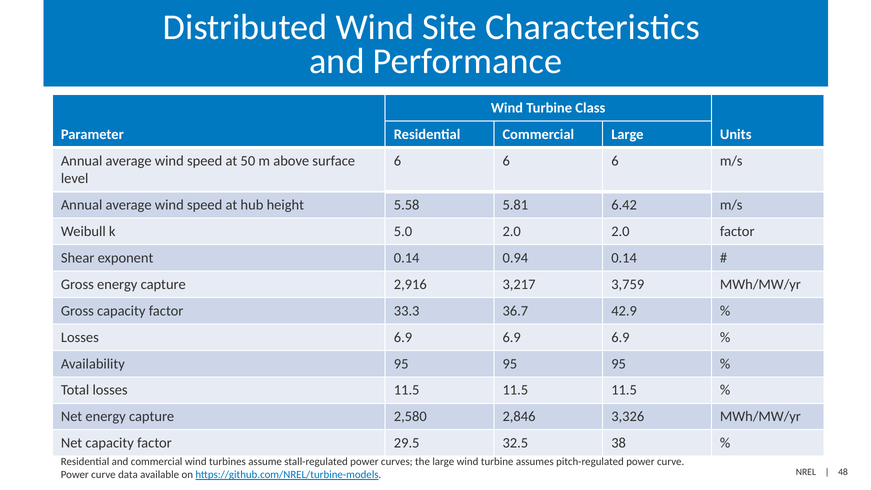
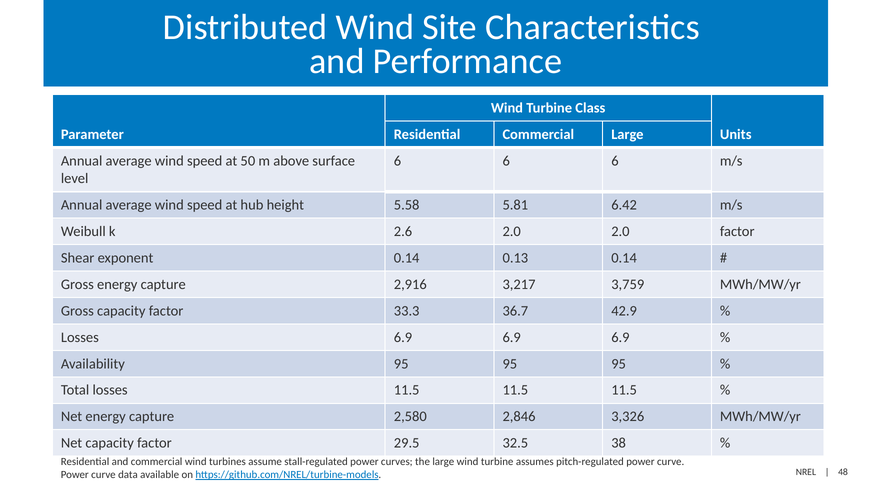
5.0: 5.0 -> 2.6
0.94: 0.94 -> 0.13
